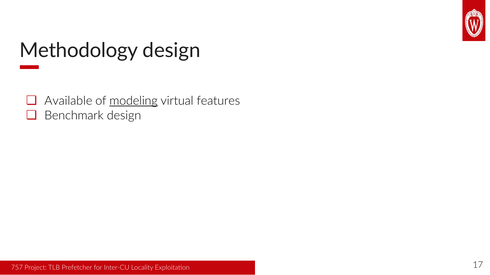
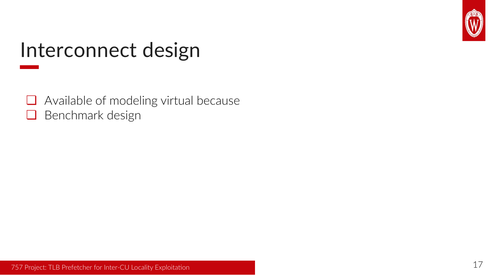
Methodology: Methodology -> Interconnect
modeling underline: present -> none
features: features -> because
